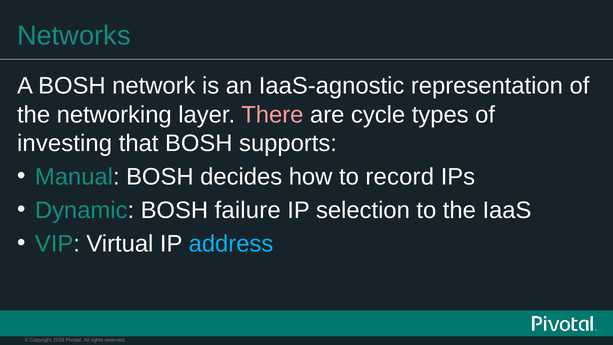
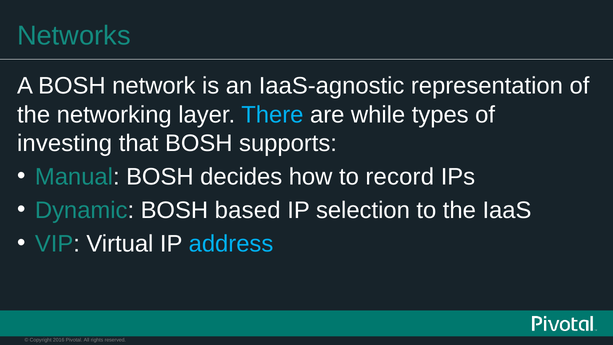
There colour: pink -> light blue
cycle: cycle -> while
failure: failure -> based
